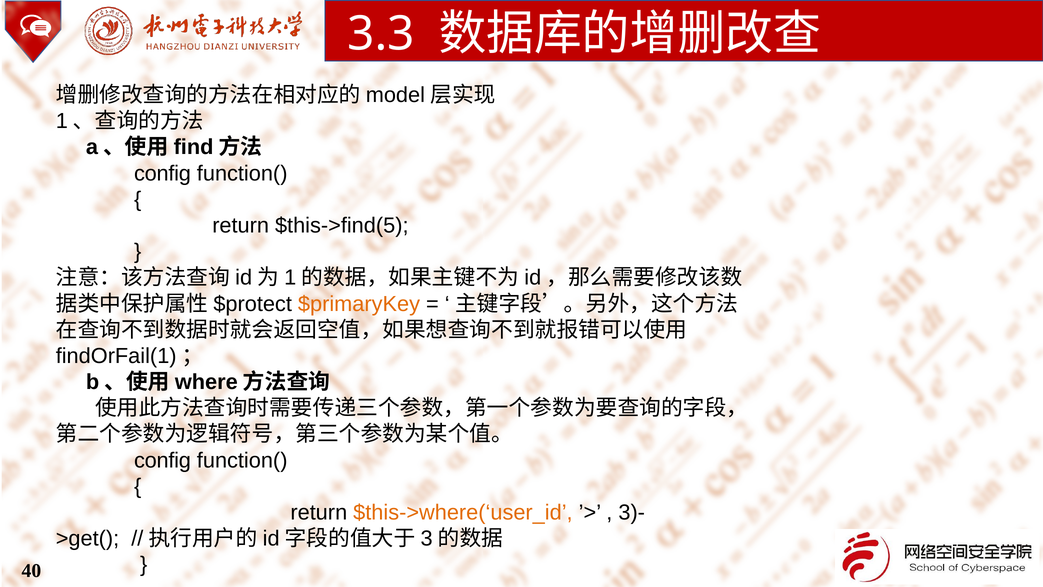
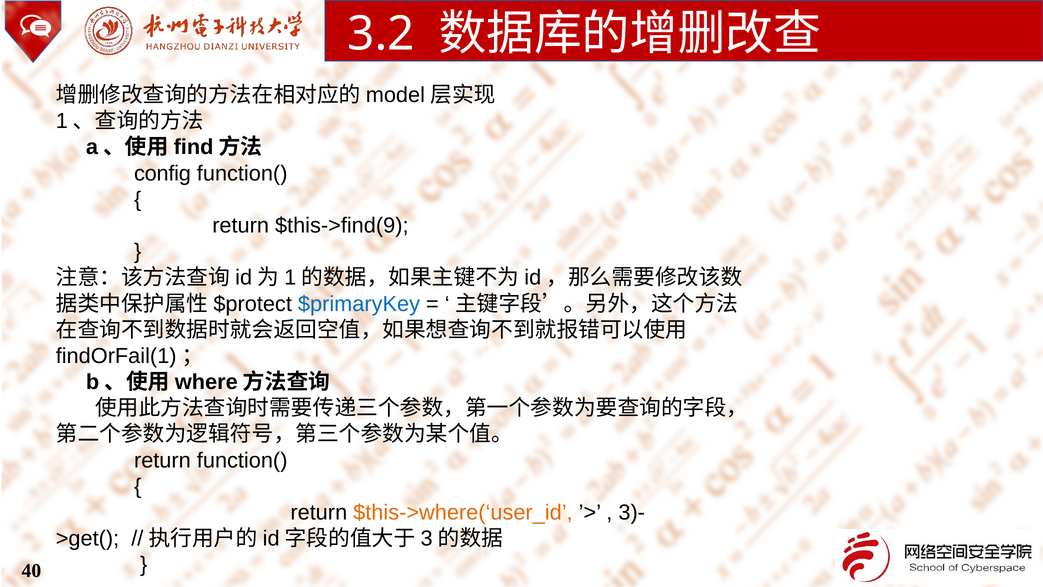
3.3: 3.3 -> 3.2
$this->find(5: $this->find(5 -> $this->find(9
$primaryKey colour: orange -> blue
config at (162, 460): config -> return
